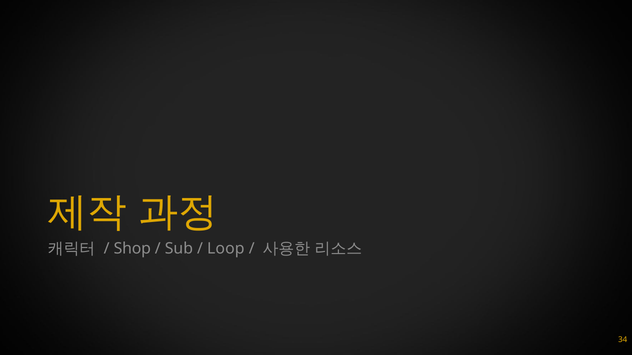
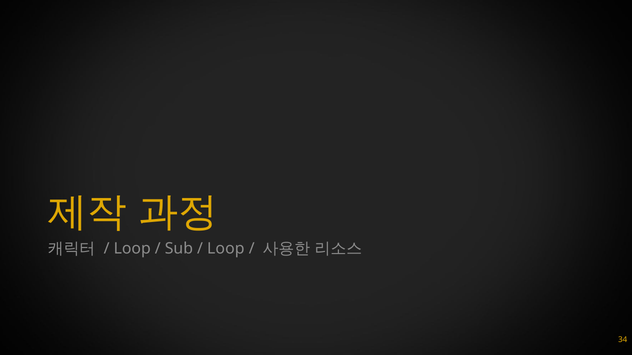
Shop at (132, 249): Shop -> Loop
